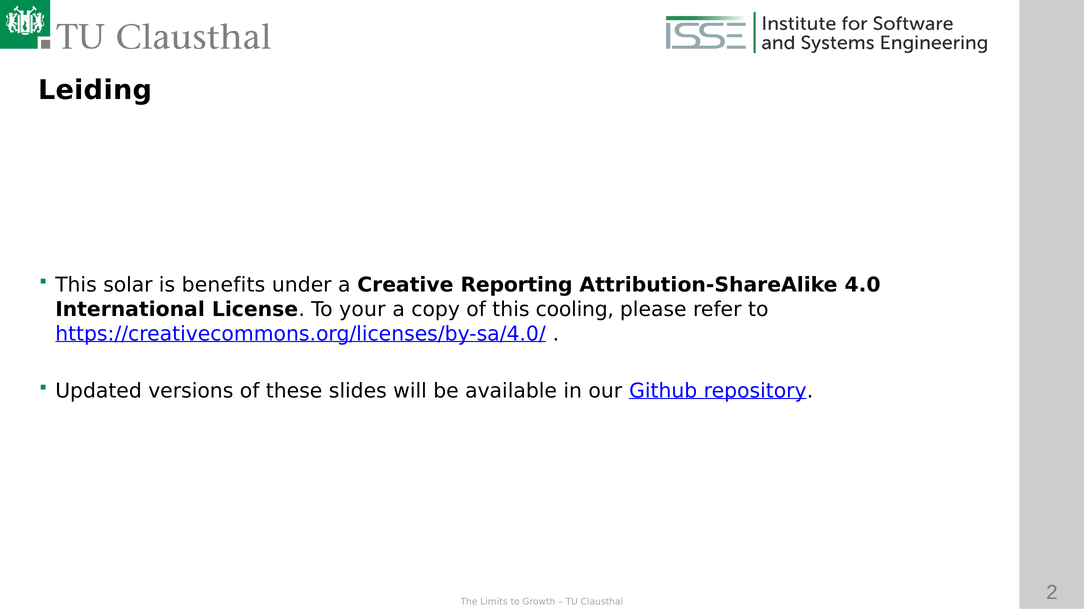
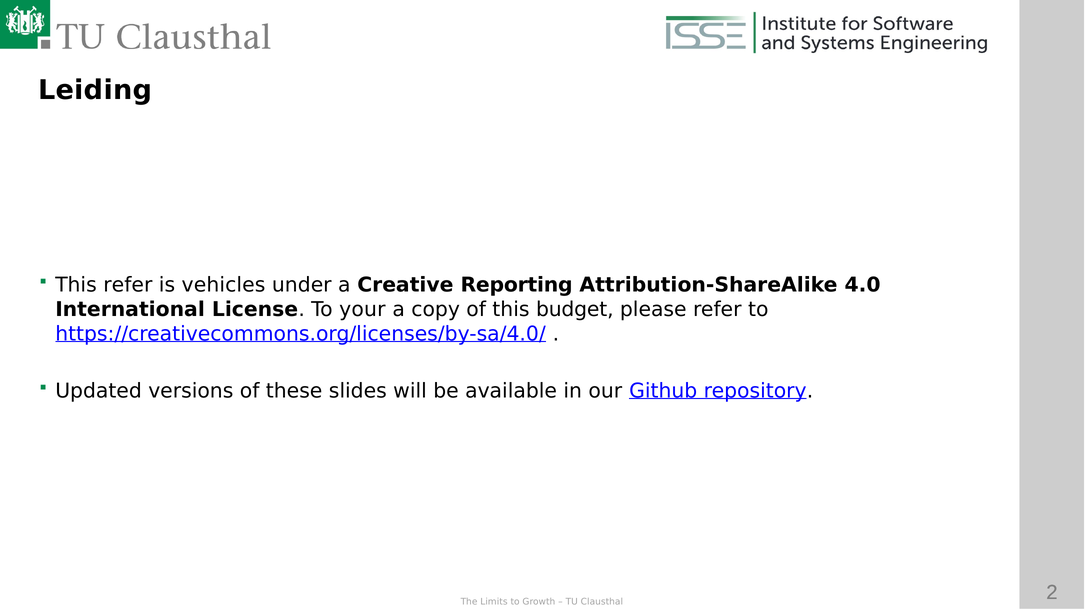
This solar: solar -> refer
benefits: benefits -> vehicles
cooling: cooling -> budget
